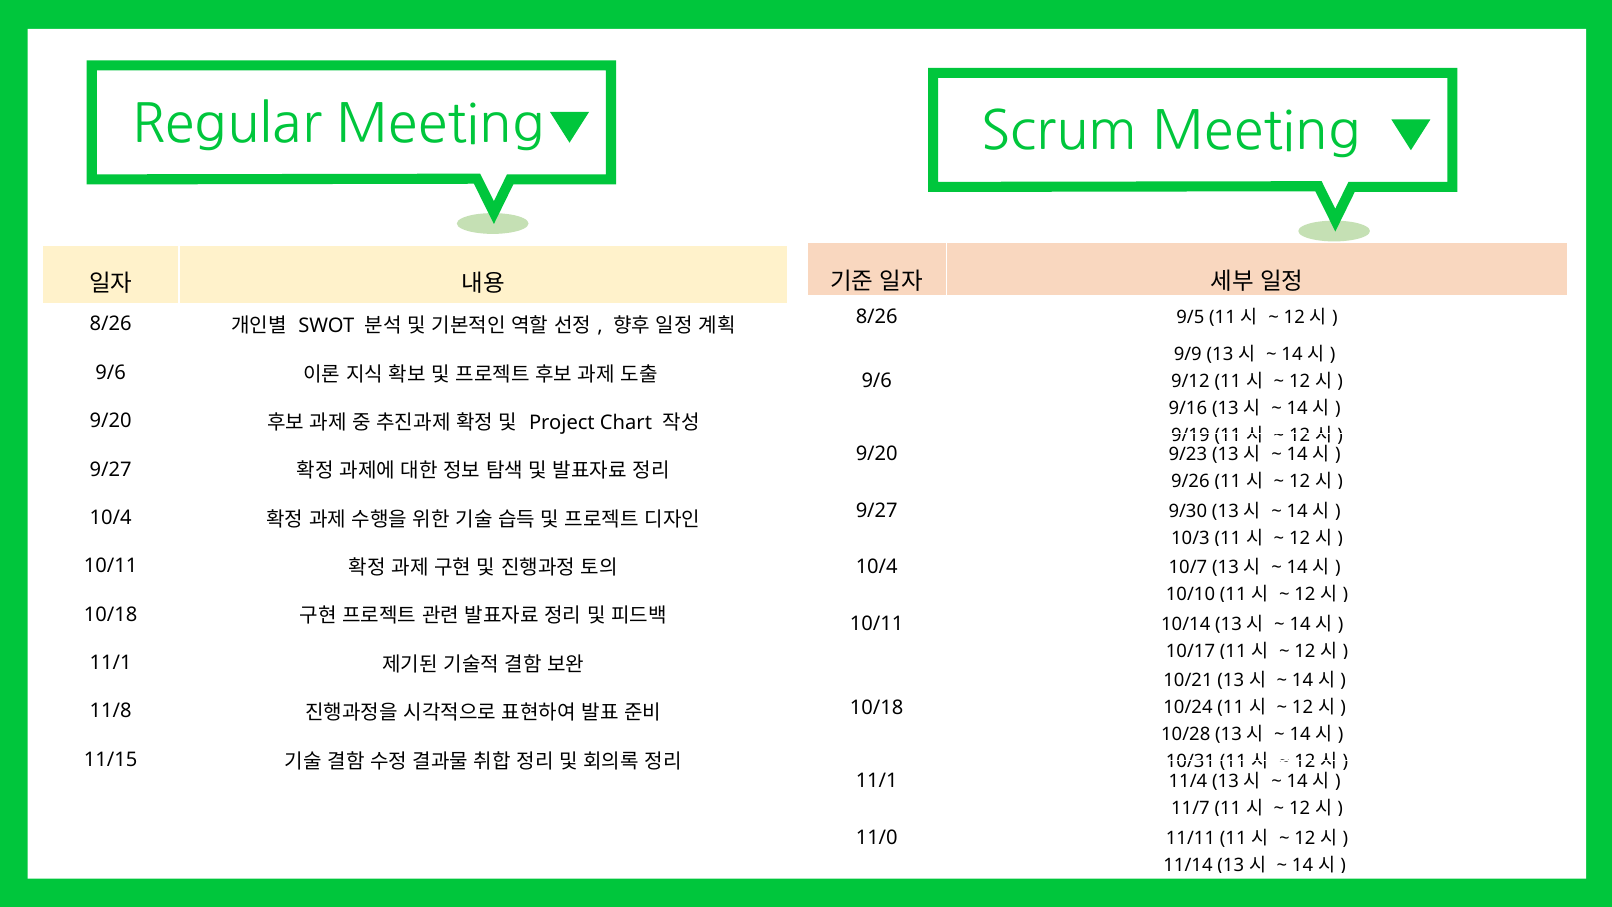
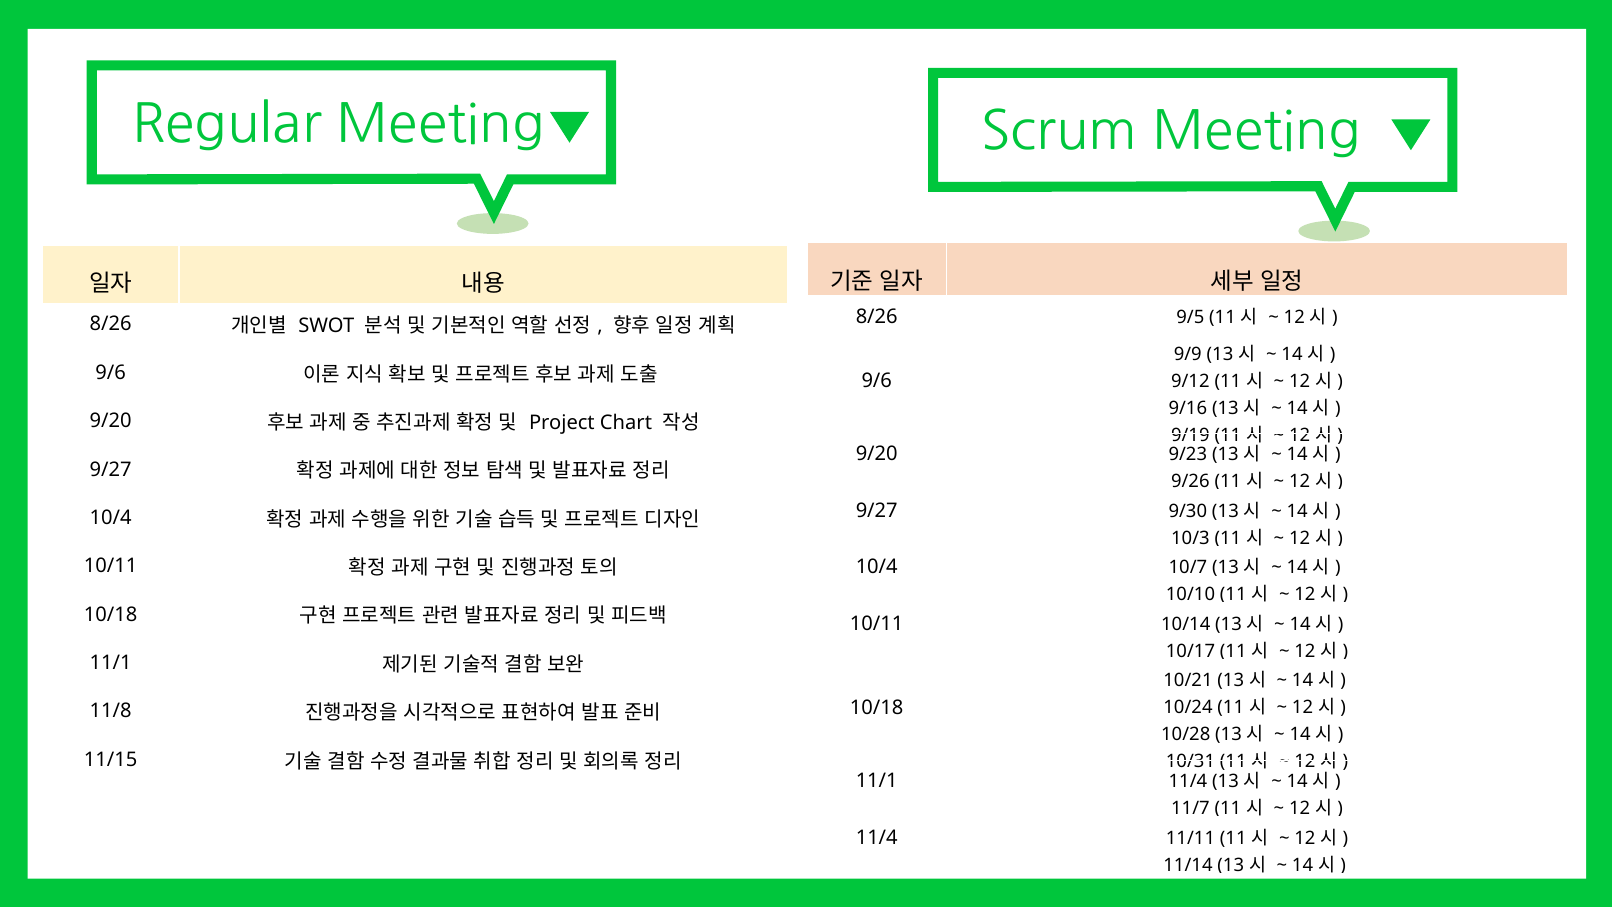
11/0 at (877, 838): 11/0 -> 11/4
